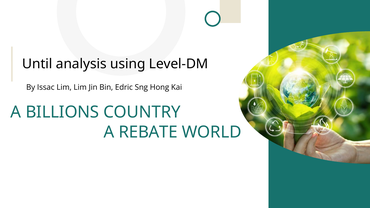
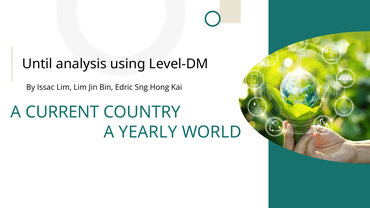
BILLIONS: BILLIONS -> CURRENT
REBATE: REBATE -> YEARLY
